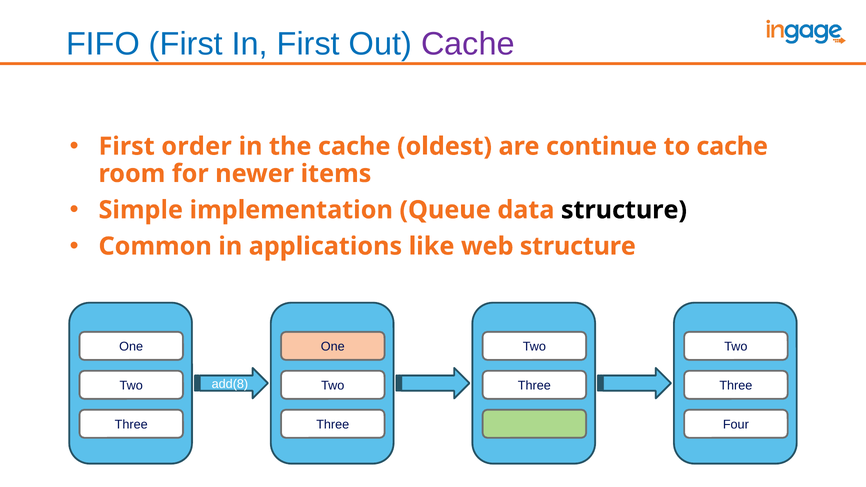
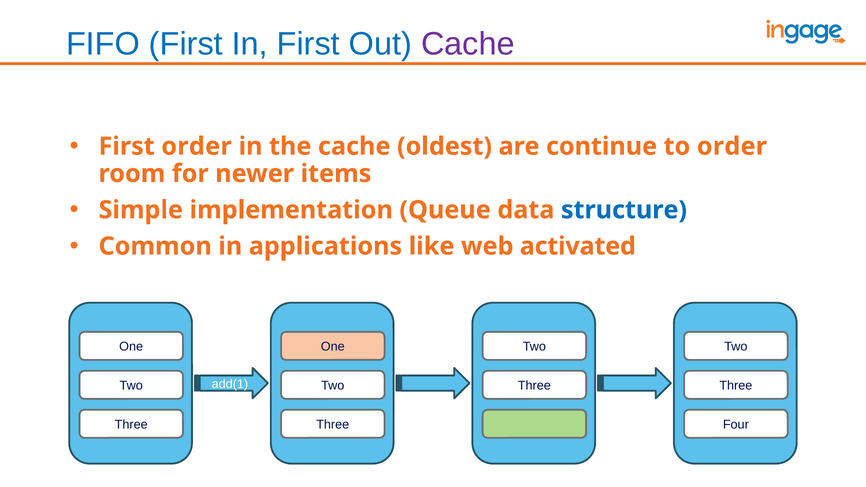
to cache: cache -> order
structure at (624, 210) colour: black -> blue
web structure: structure -> activated
add(8: add(8 -> add(1
